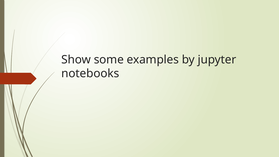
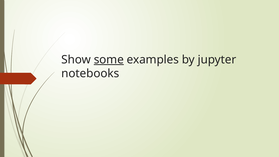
some underline: none -> present
